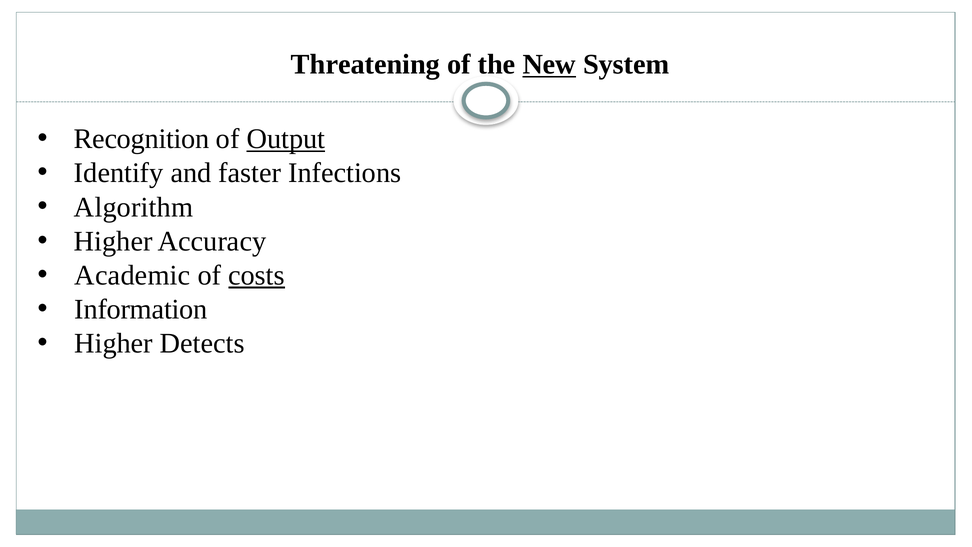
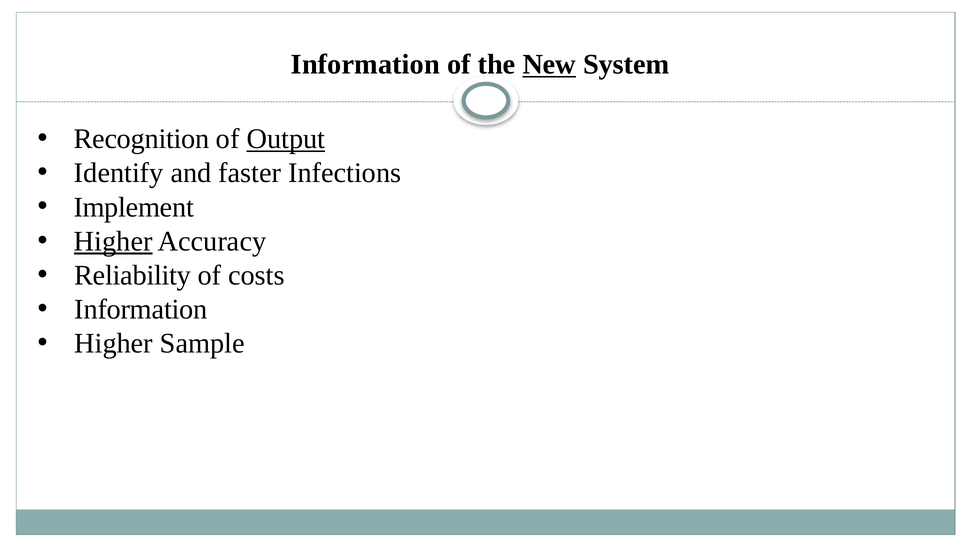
Threatening at (366, 65): Threatening -> Information
Algorithm: Algorithm -> Implement
Higher at (113, 241) underline: none -> present
Academic: Academic -> Reliability
costs underline: present -> none
Detects: Detects -> Sample
